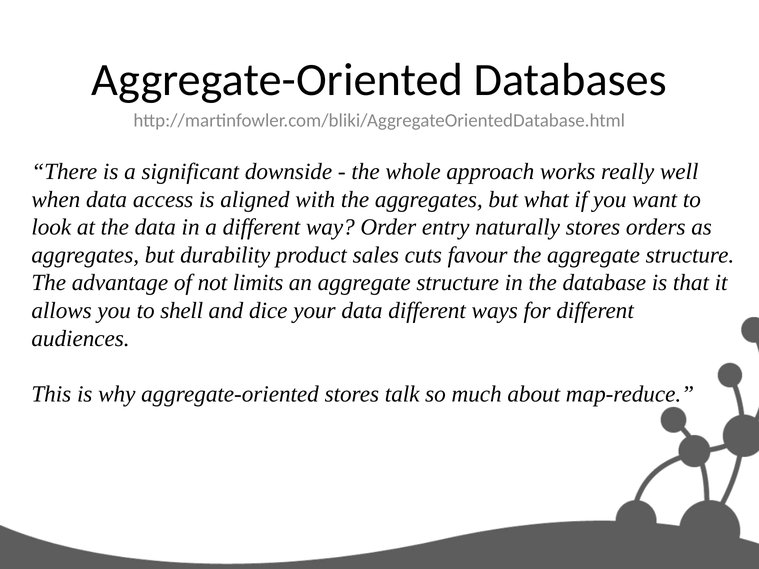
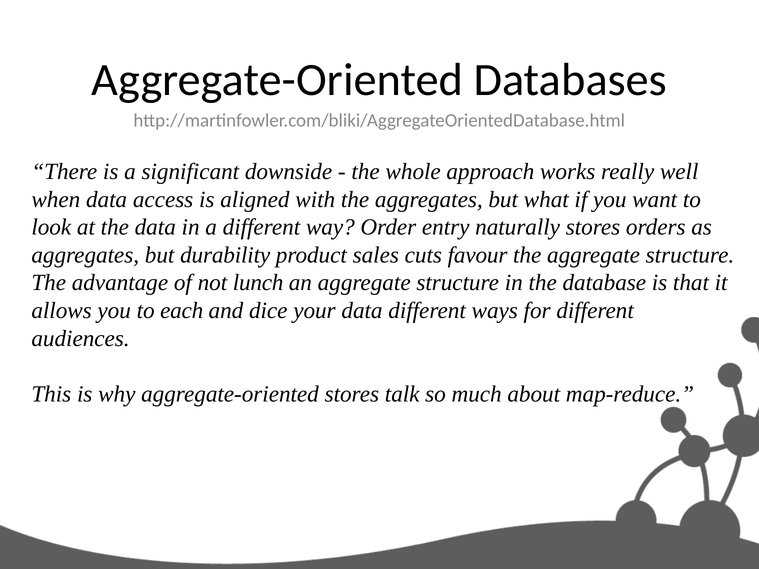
limits: limits -> lunch
shell: shell -> each
